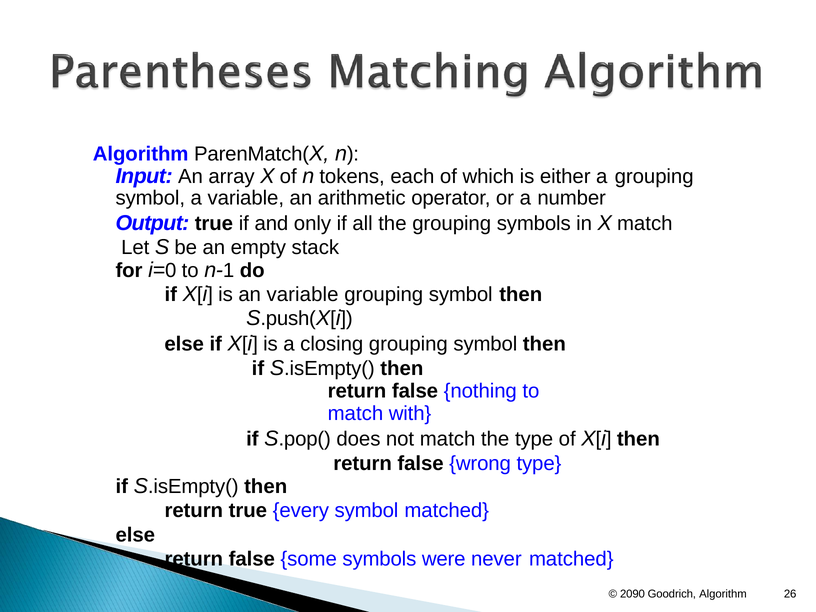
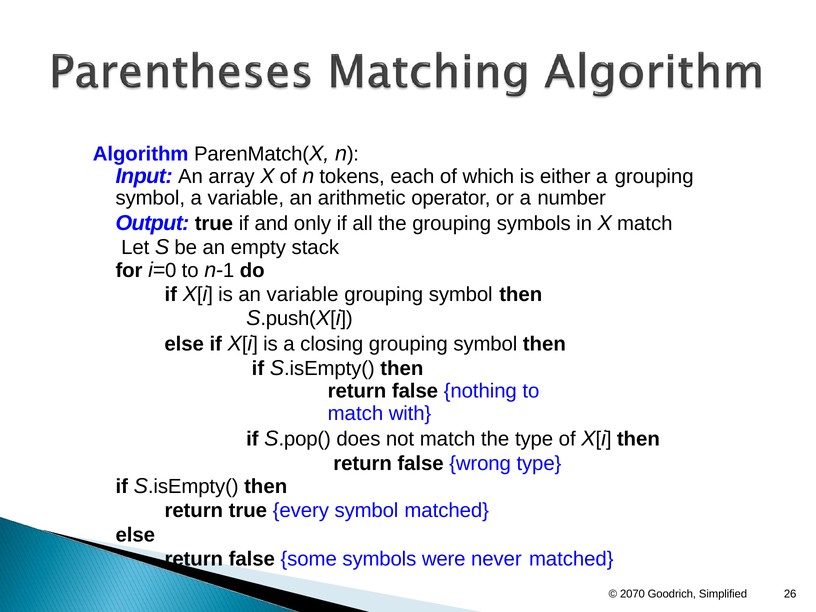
2090: 2090 -> 2070
Goodrich Algorithm: Algorithm -> Simplified
